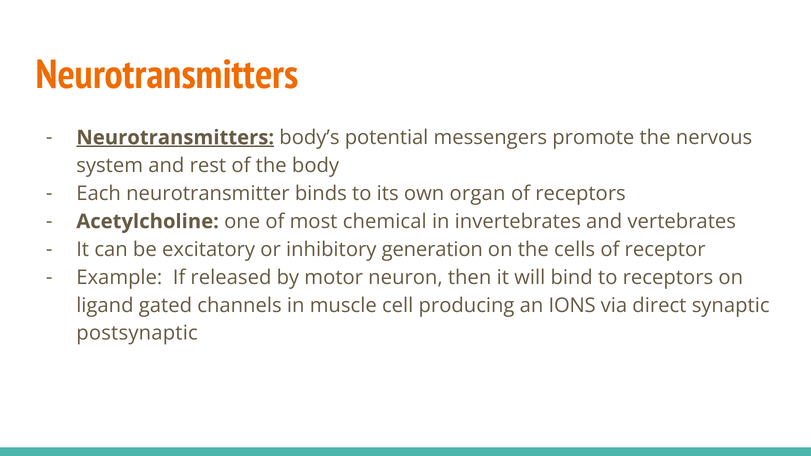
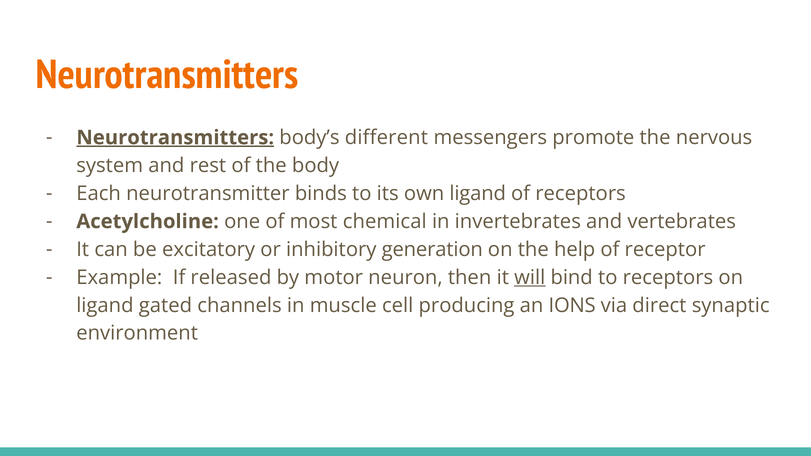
potential: potential -> different
own organ: organ -> ligand
cells: cells -> help
will underline: none -> present
postsynaptic: postsynaptic -> environment
